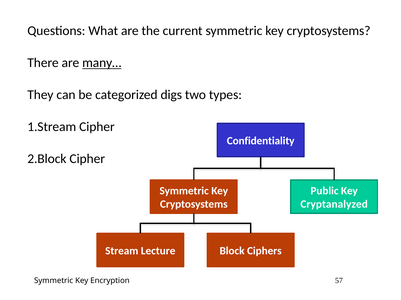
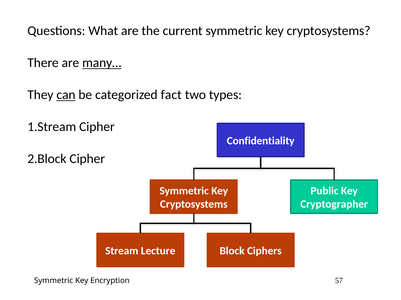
can underline: none -> present
digs: digs -> fact
Cryptanalyzed: Cryptanalyzed -> Cryptographer
